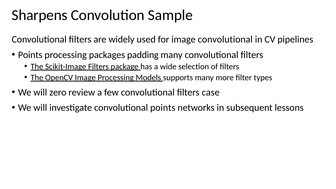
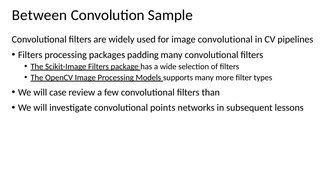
Sharpens: Sharpens -> Between
Points at (30, 55): Points -> Filters
zero: zero -> case
case: case -> than
